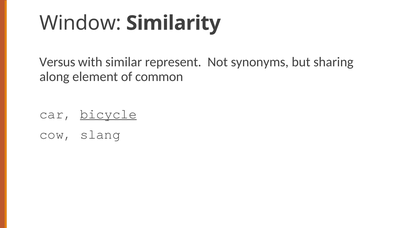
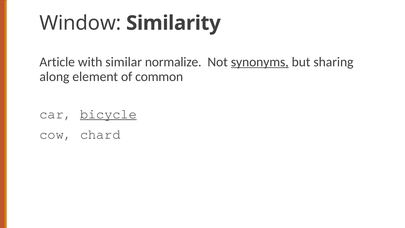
Versus: Versus -> Article
represent: represent -> normalize
synonyms underline: none -> present
slang: slang -> chard
